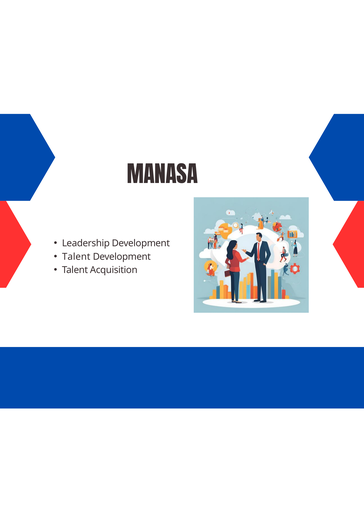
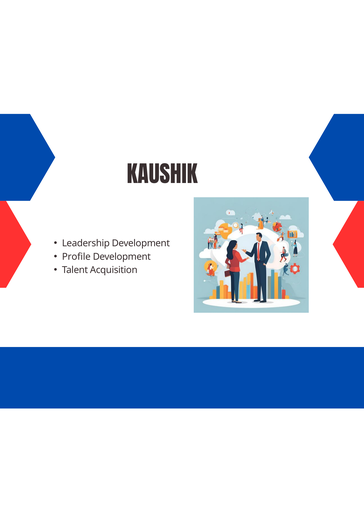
MANASA: MANASA -> KAUSHIK
Talent at (76, 256): Talent -> Profile
